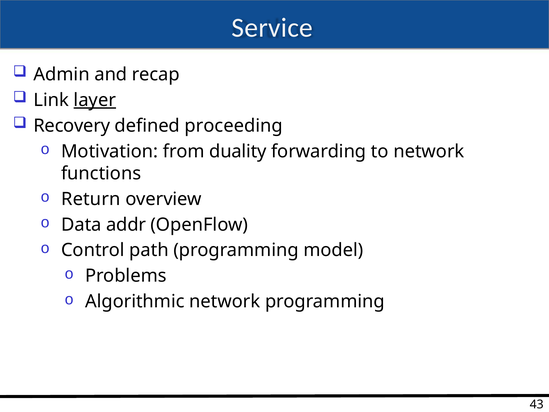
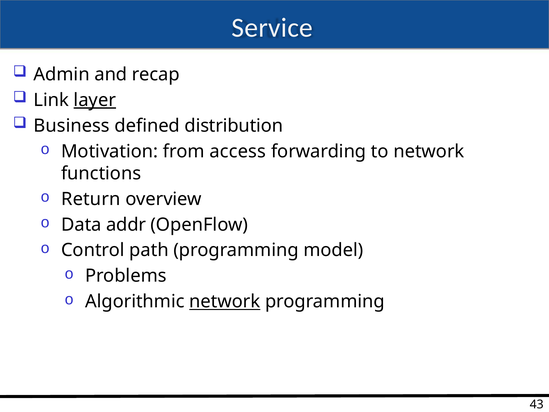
Recovery: Recovery -> Business
proceeding: proceeding -> distribution
duality: duality -> access
network at (225, 301) underline: none -> present
